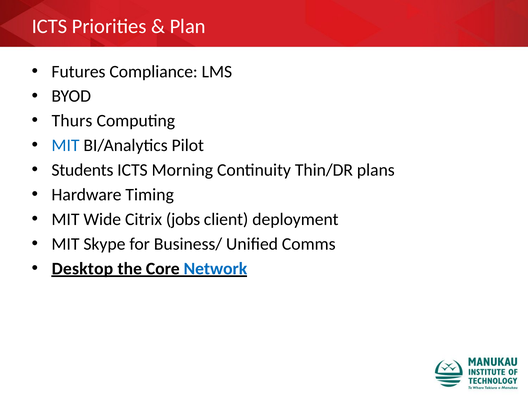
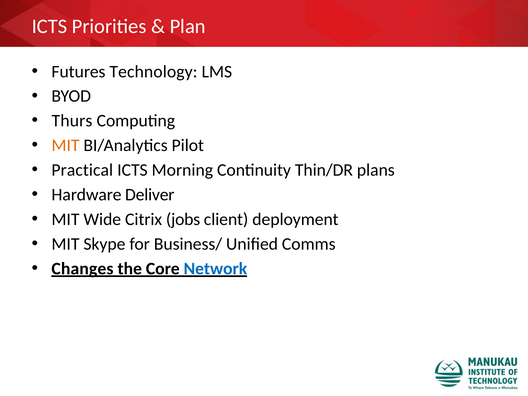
Compliance: Compliance -> Technology
MIT at (65, 145) colour: blue -> orange
Students: Students -> Practical
Timing: Timing -> Deliver
Desktop: Desktop -> Changes
